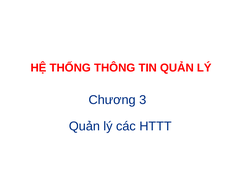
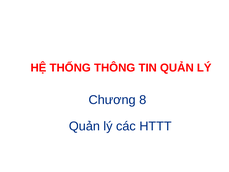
3: 3 -> 8
